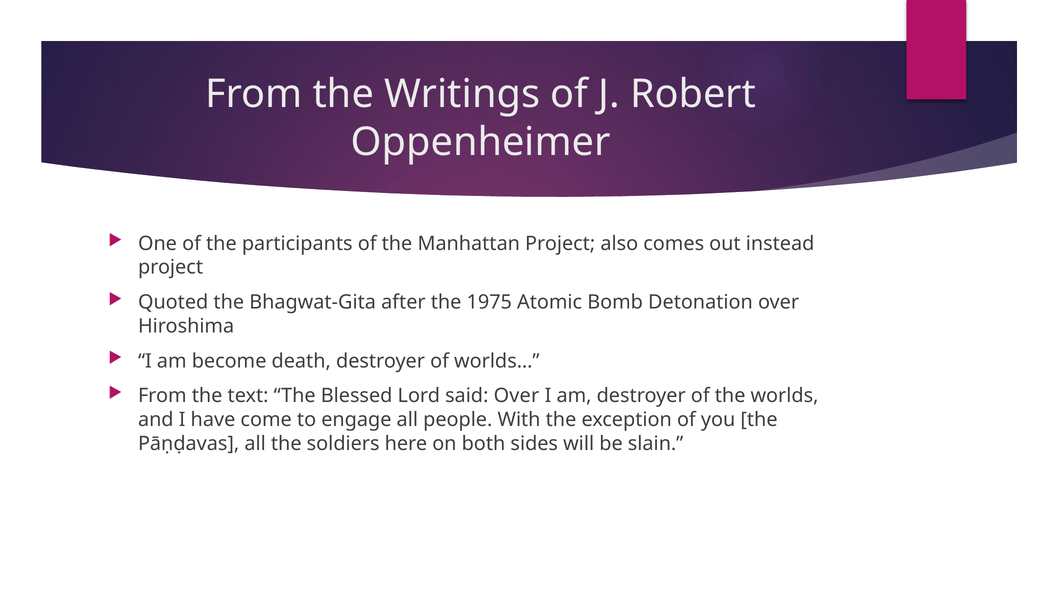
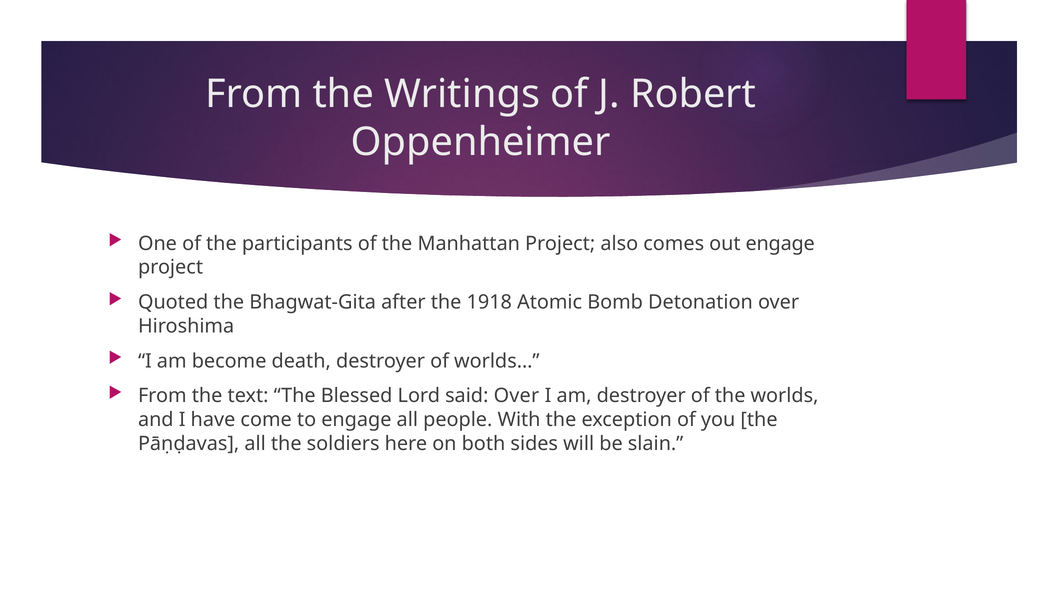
out instead: instead -> engage
1975: 1975 -> 1918
